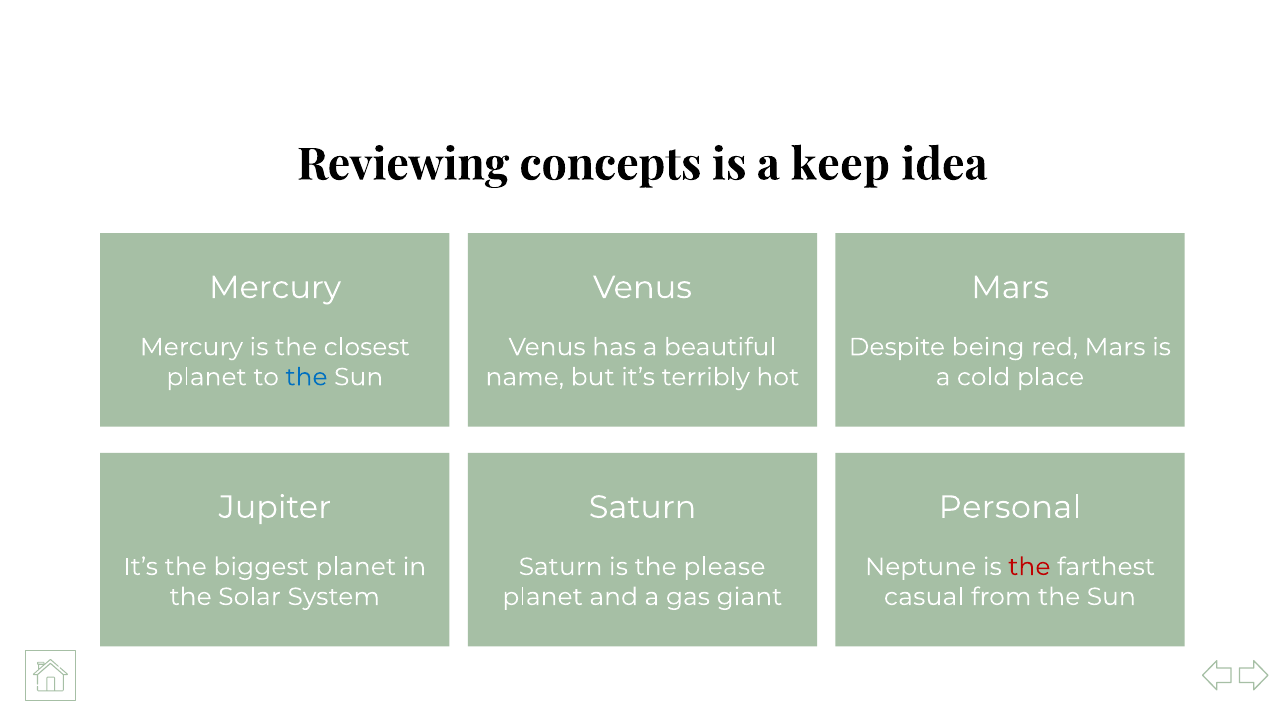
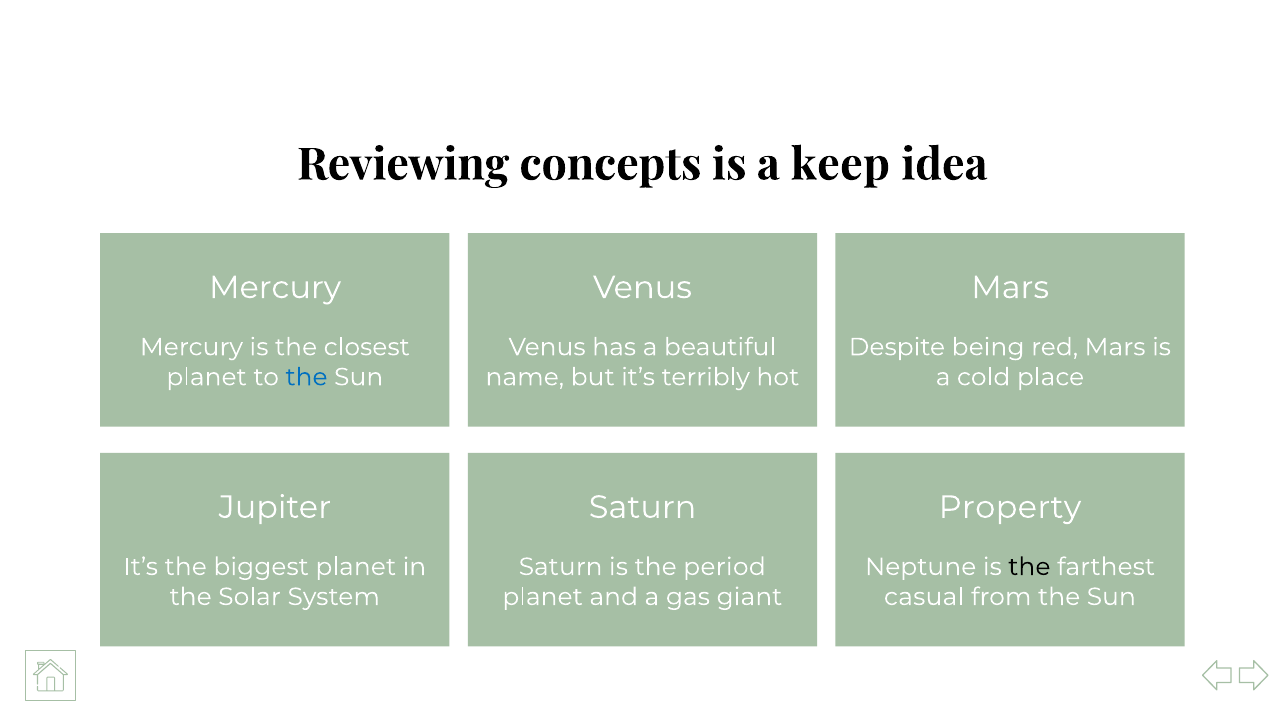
Personal: Personal -> Property
please: please -> period
the at (1029, 567) colour: red -> black
